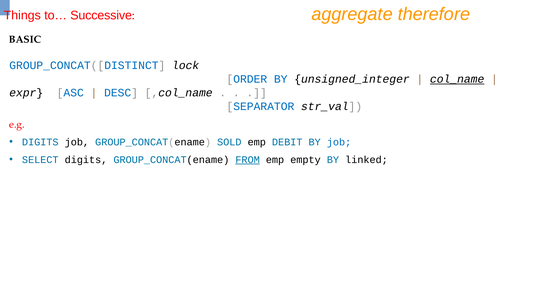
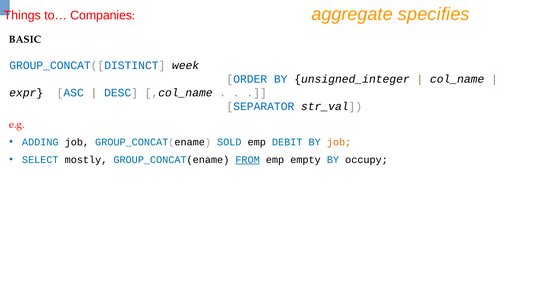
therefore: therefore -> specifies
Successive: Successive -> Companies
lock: lock -> week
col_name underline: present -> none
DIGITS at (40, 142): DIGITS -> ADDING
job at (339, 142) colour: blue -> orange
SELECT digits: digits -> mostly
linked: linked -> occupy
